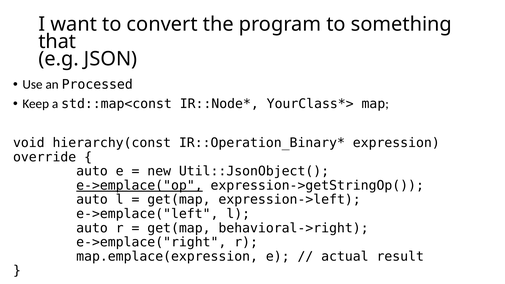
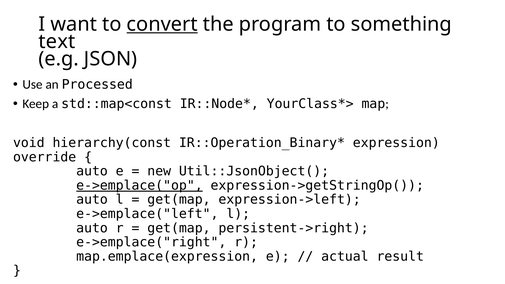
convert underline: none -> present
that: that -> text
behavioral->right: behavioral->right -> persistent->right
